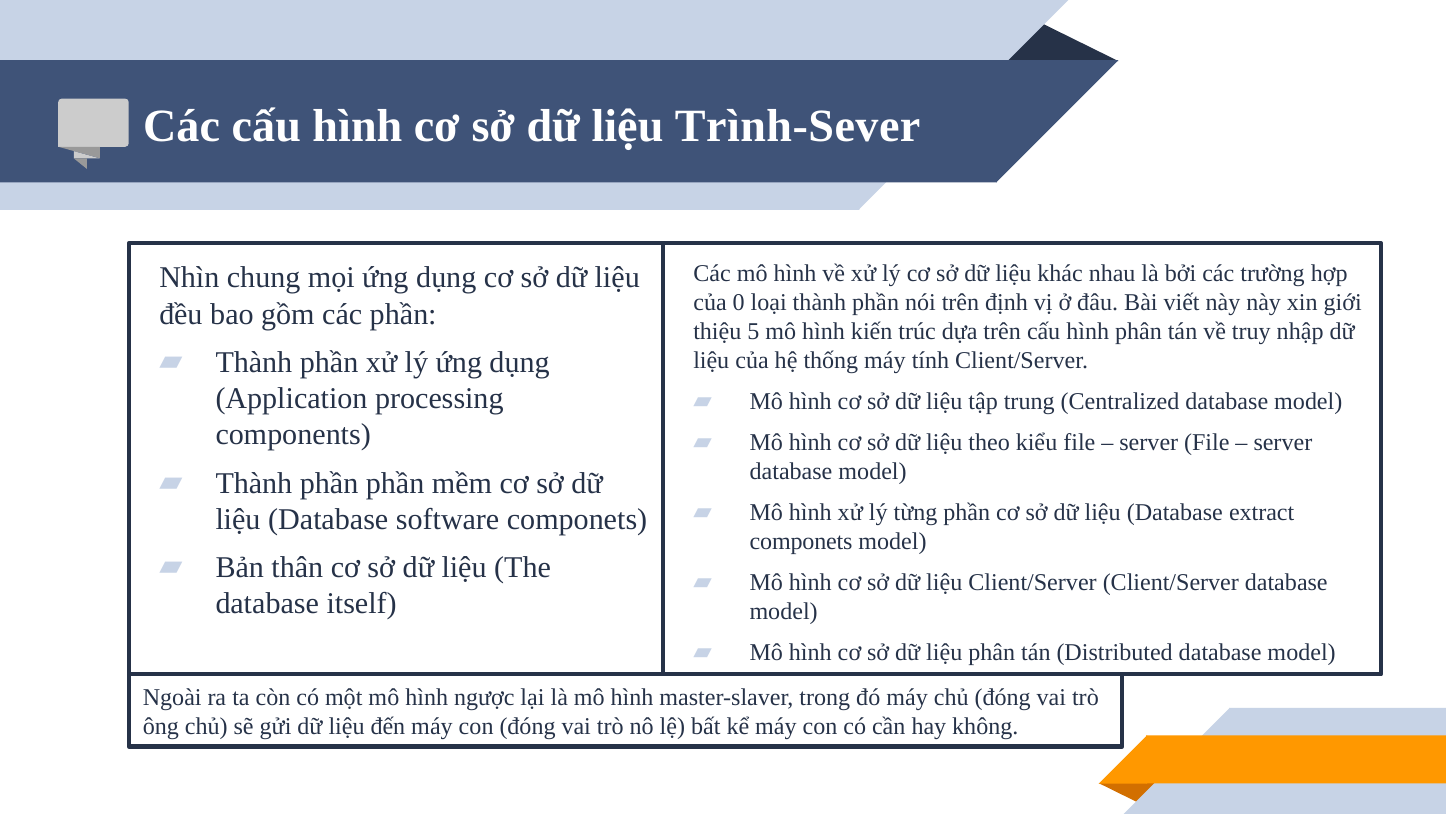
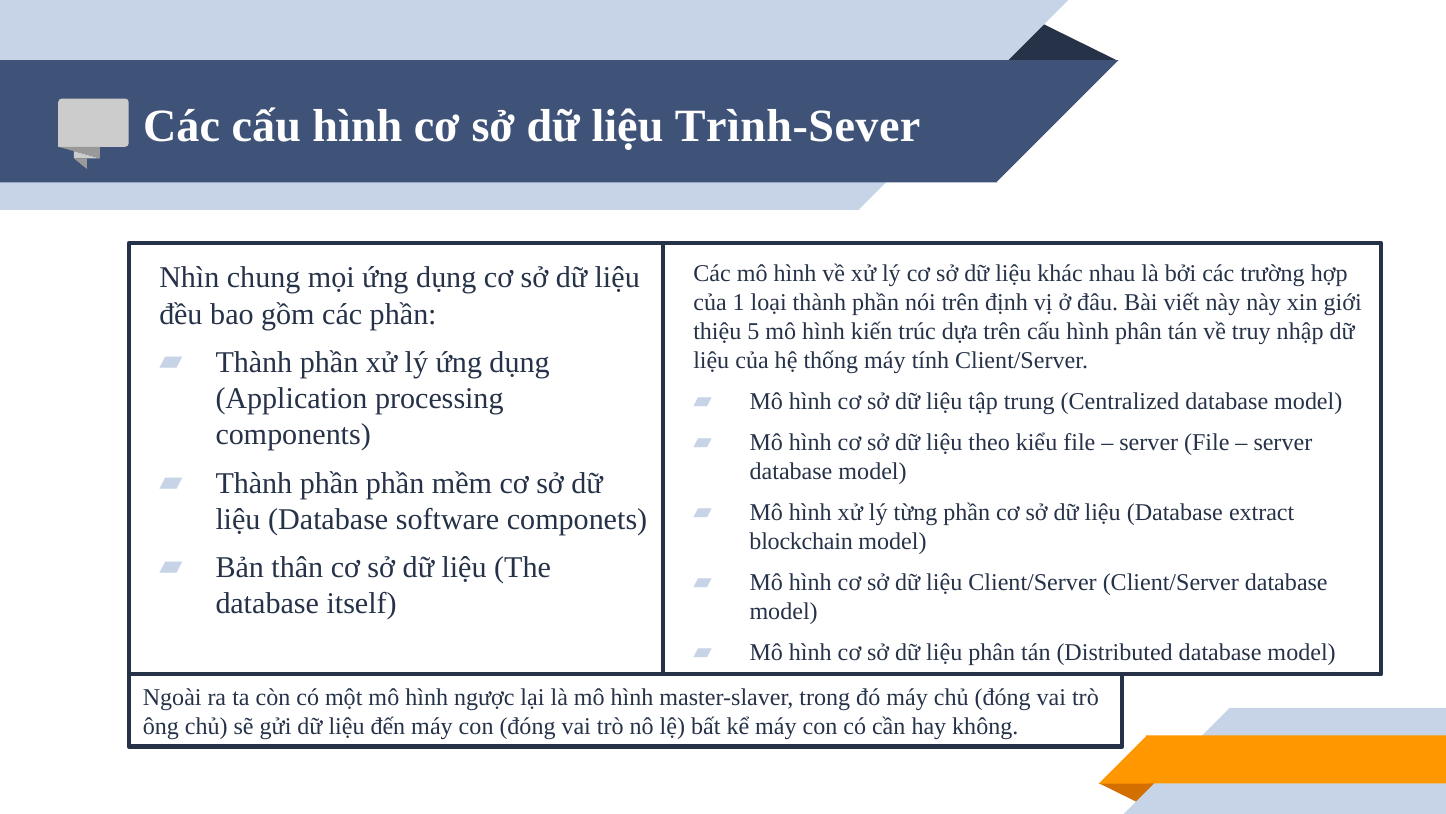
0: 0 -> 1
componets at (801, 541): componets -> blockchain
